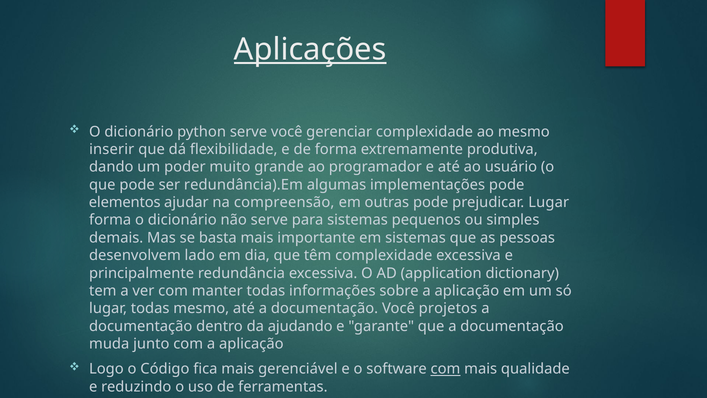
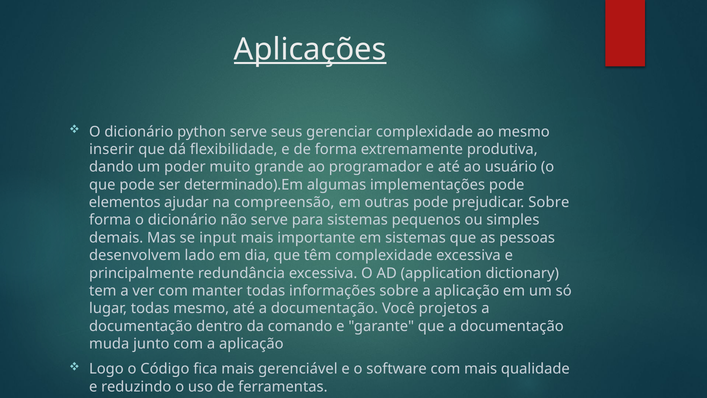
serve você: você -> seus
redundância).Em: redundância).Em -> determinado).Em
prejudicar Lugar: Lugar -> Sobre
basta: basta -> input
ajudando: ajudando -> comando
com at (445, 369) underline: present -> none
